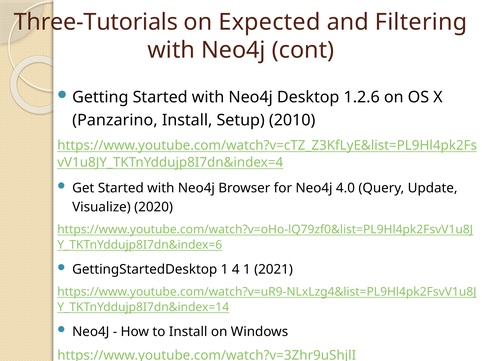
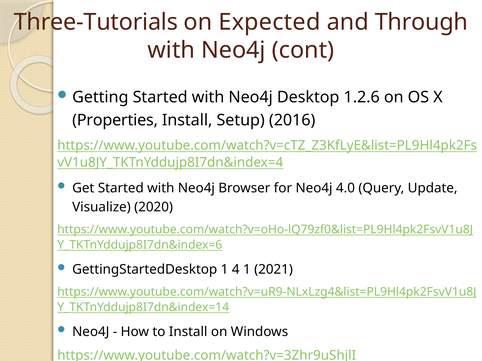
Filtering: Filtering -> Through
Panzarino: Panzarino -> Properties
2010: 2010 -> 2016
